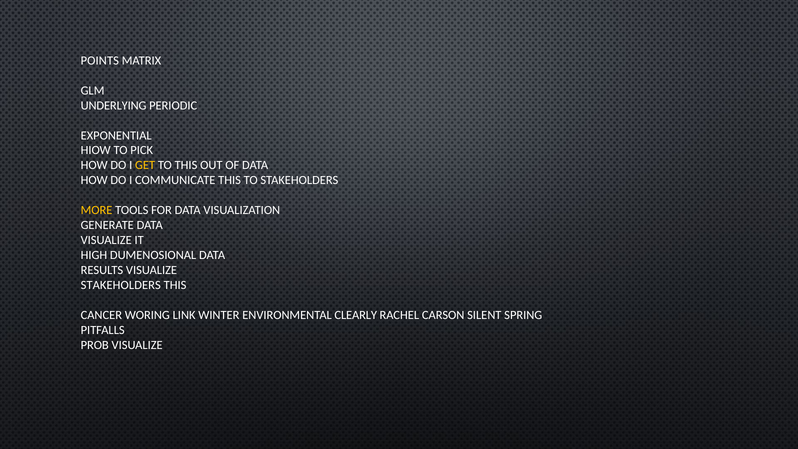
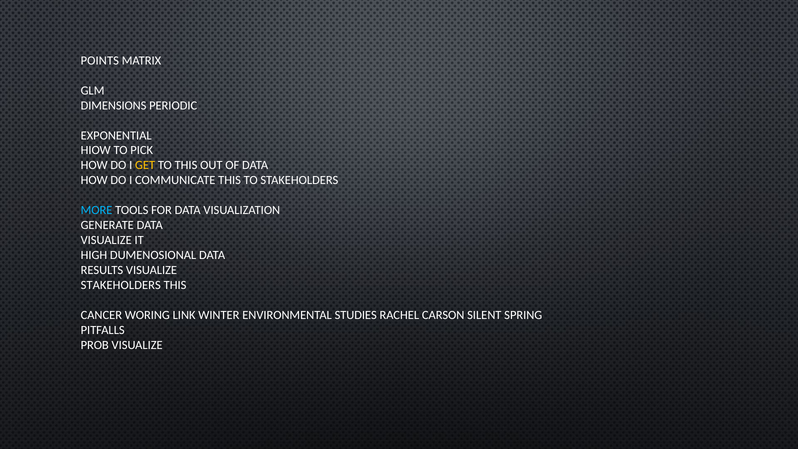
UNDERLYING: UNDERLYING -> DIMENSIONS
MORE colour: yellow -> light blue
CLEARLY: CLEARLY -> STUDIES
